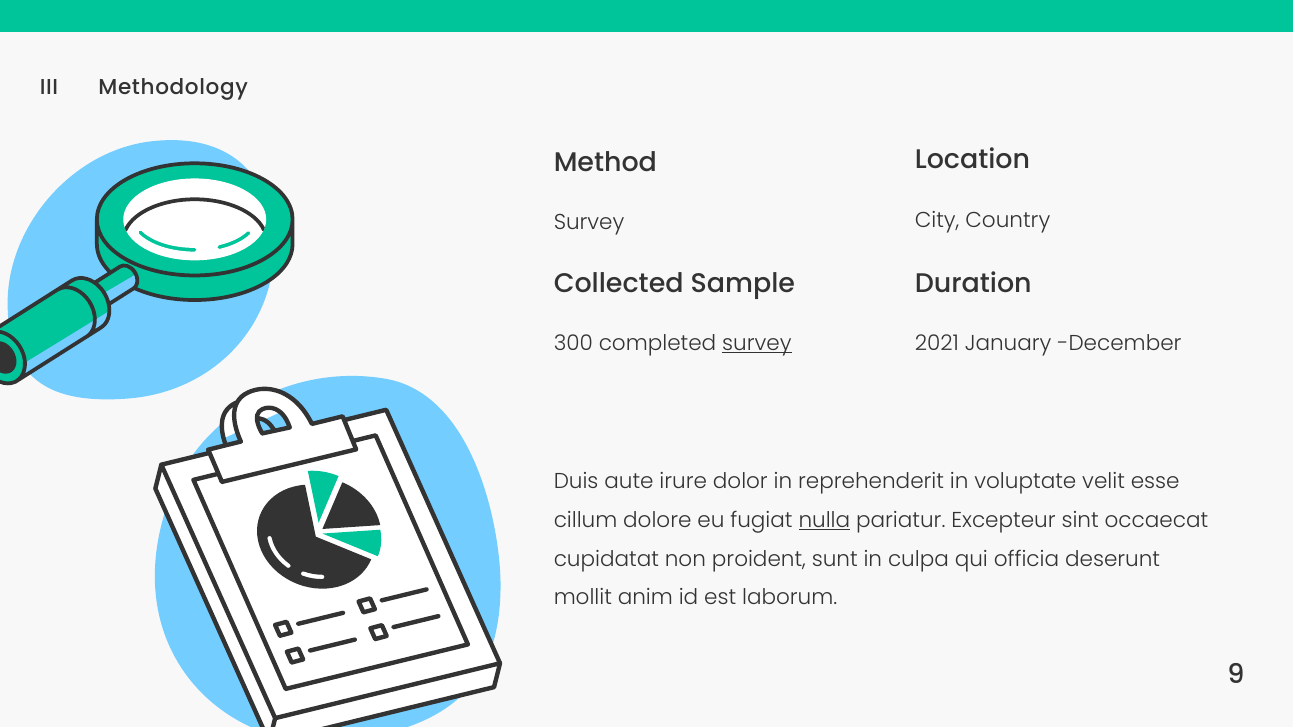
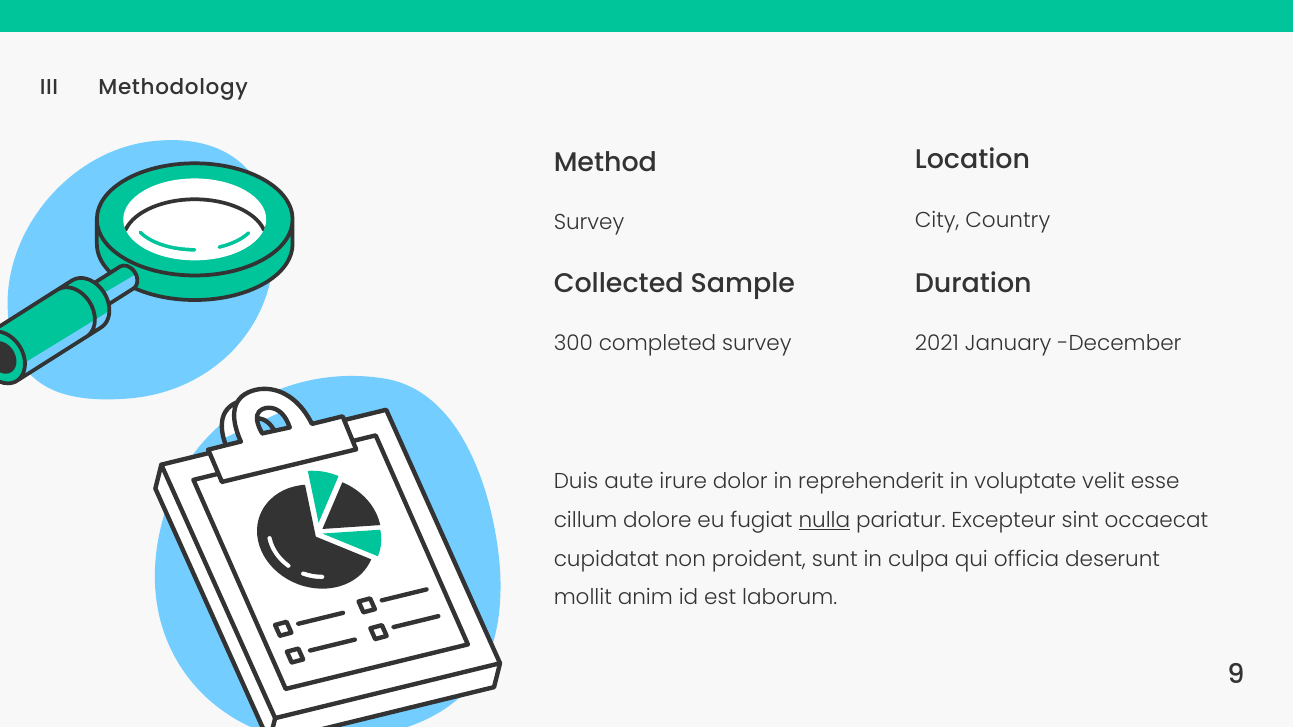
survey at (757, 344) underline: present -> none
